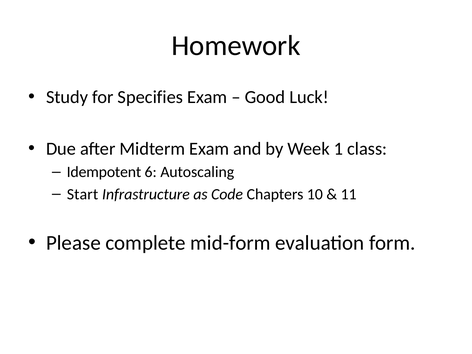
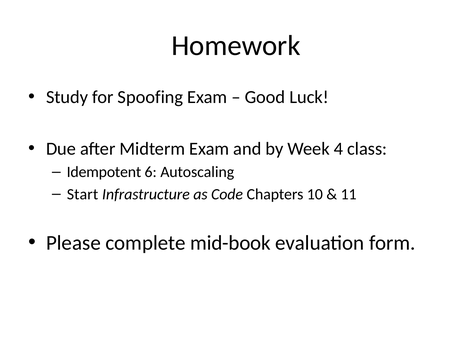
Specifies: Specifies -> Spoofing
1: 1 -> 4
mid-form: mid-form -> mid-book
